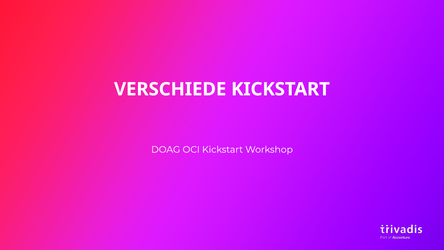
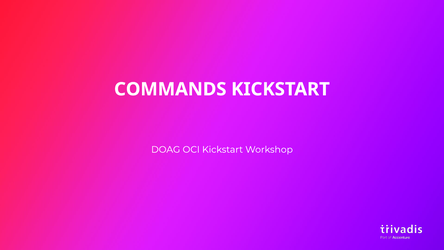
VERSCHIEDE: VERSCHIEDE -> COMMANDS
